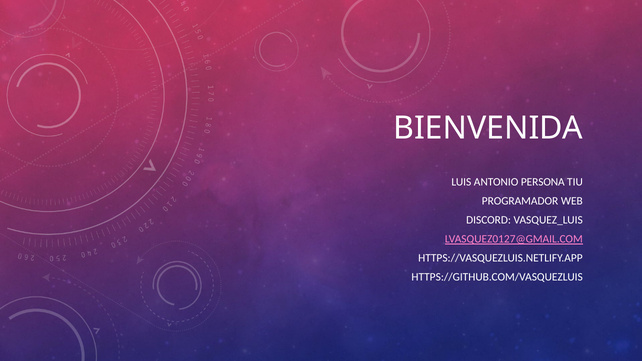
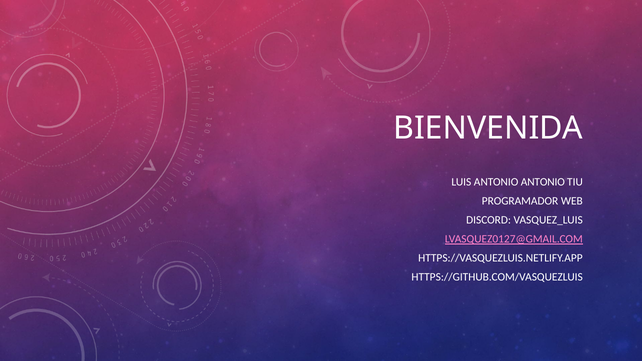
ANTONIO PERSONA: PERSONA -> ANTONIO
